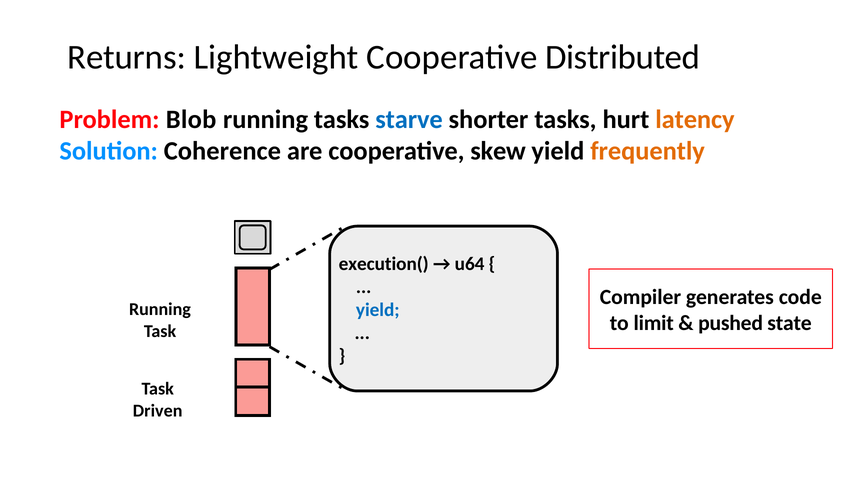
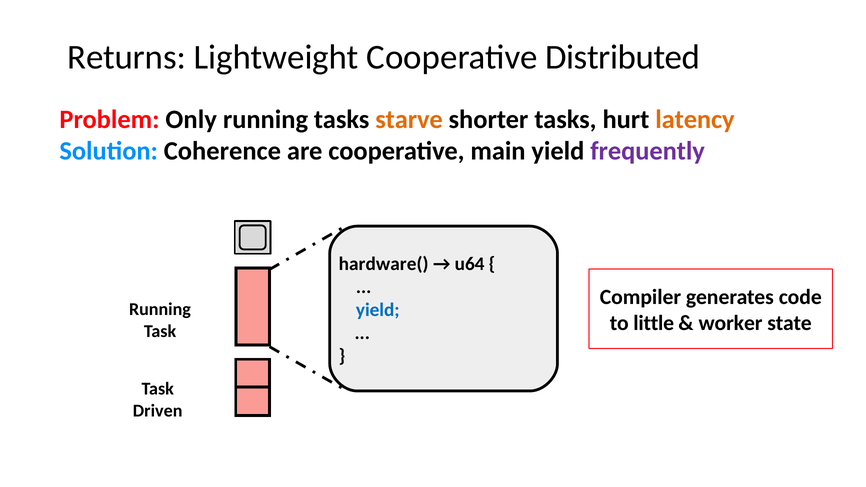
Blob: Blob -> Only
starve colour: blue -> orange
skew: skew -> main
frequently colour: orange -> purple
execution(: execution( -> hardware(
limit: limit -> little
pushed: pushed -> worker
